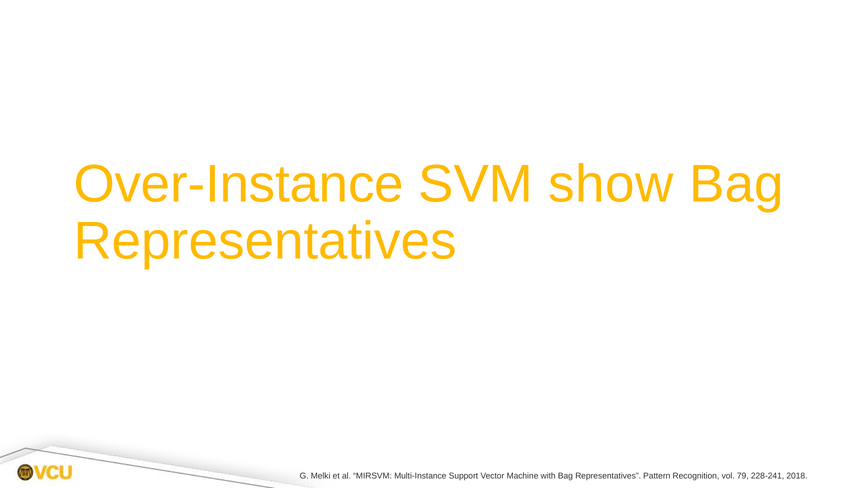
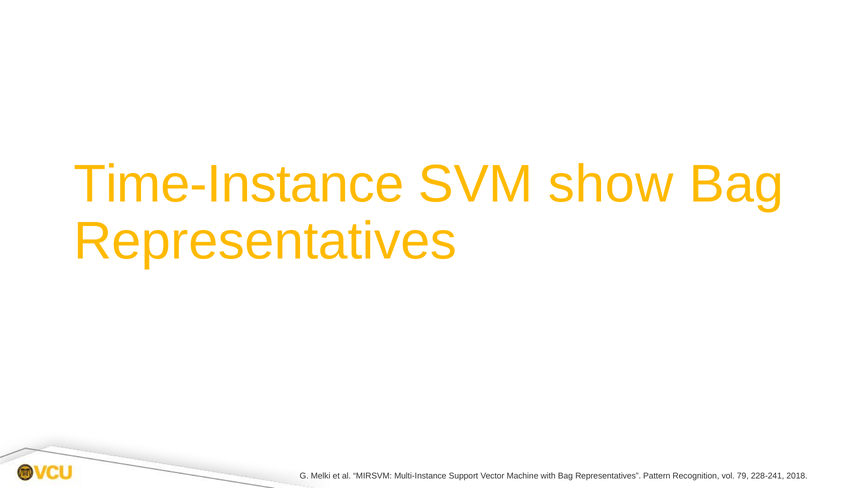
Over-Instance: Over-Instance -> Time-Instance
